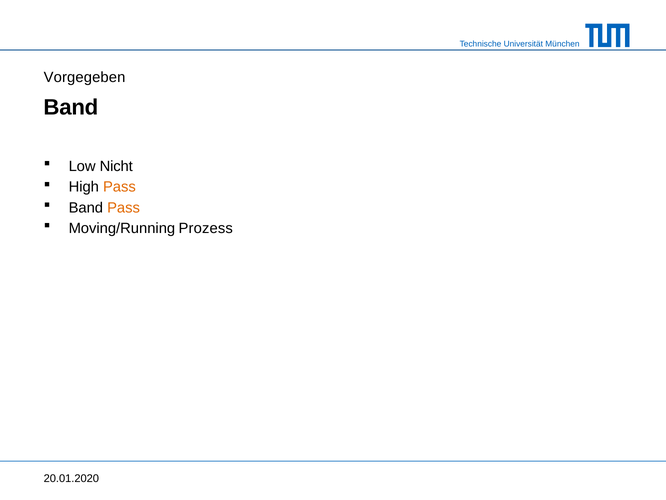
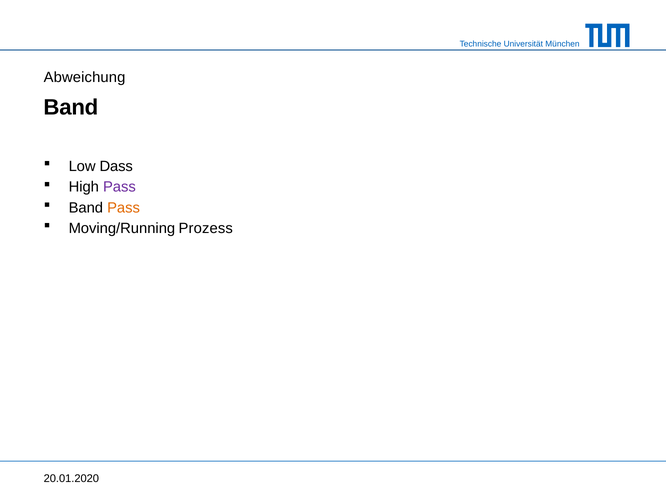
Vorgegeben: Vorgegeben -> Abweichung
Nicht: Nicht -> Dass
Pass at (119, 187) colour: orange -> purple
